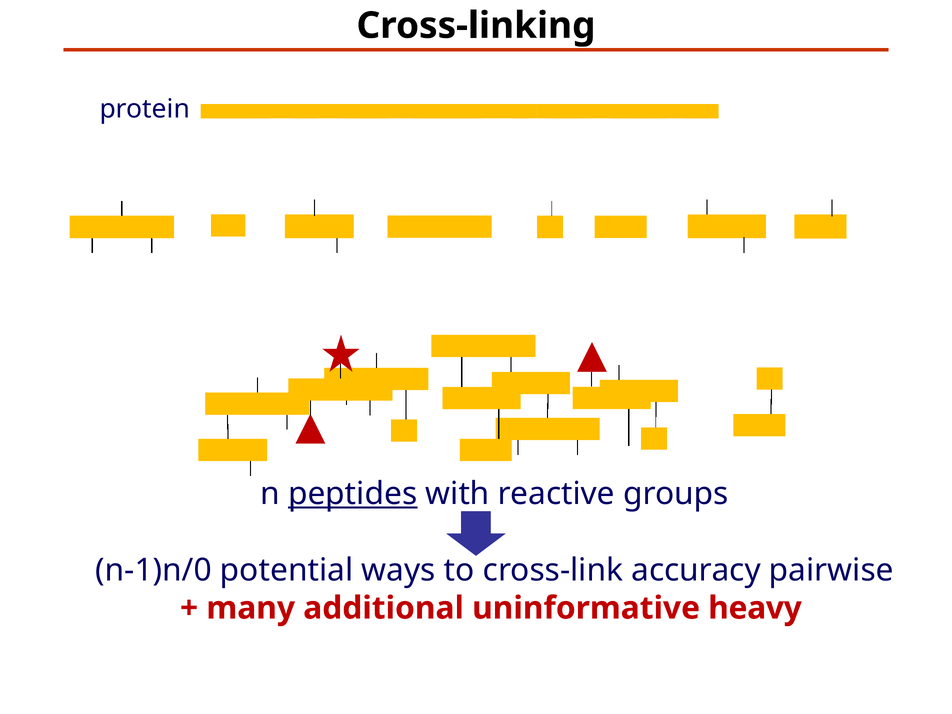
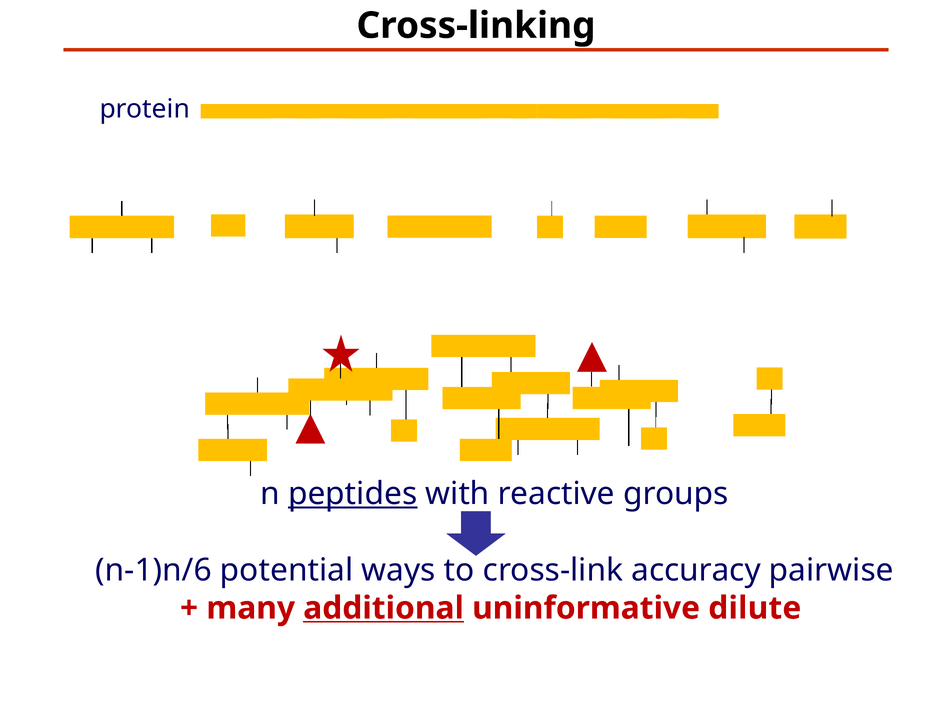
n-1)n/0: n-1)n/0 -> n-1)n/6
additional underline: none -> present
uninformative heavy: heavy -> dilute
